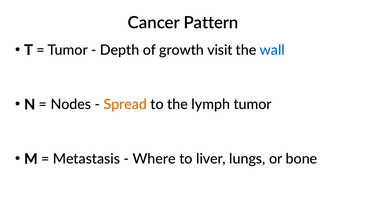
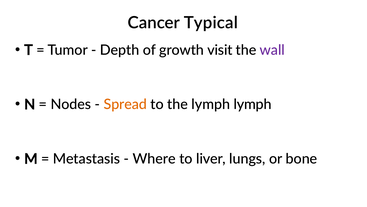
Pattern: Pattern -> Typical
wall colour: blue -> purple
lymph tumor: tumor -> lymph
